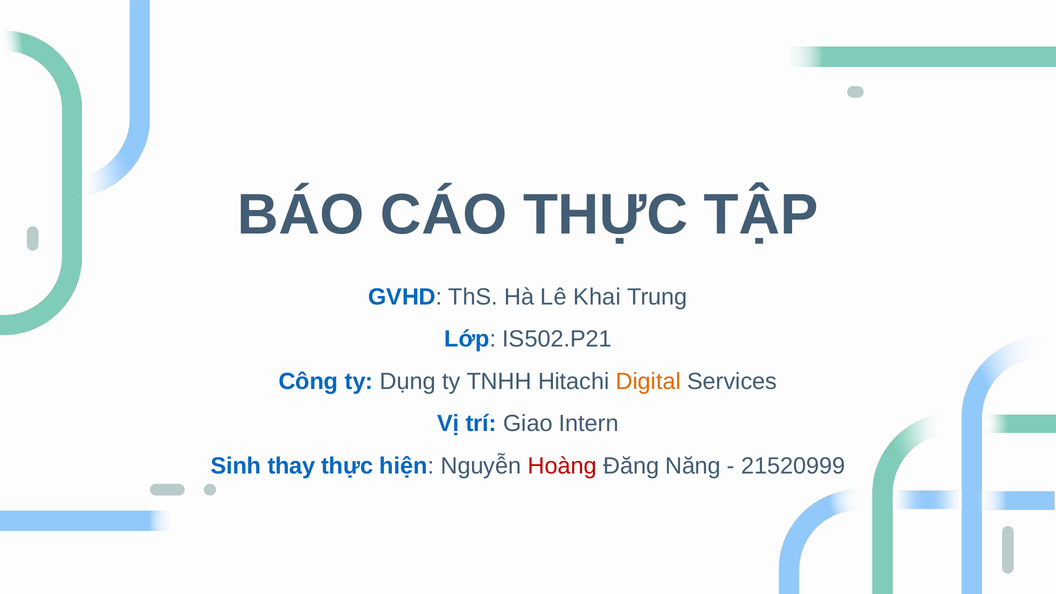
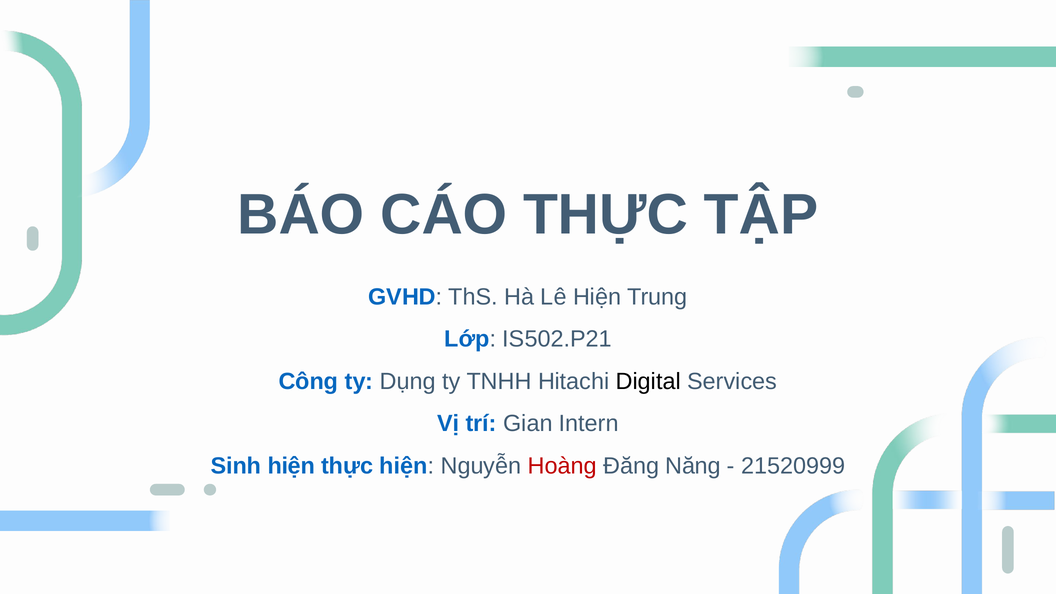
Lê Khai: Khai -> Hiện
Digital colour: orange -> black
Giao: Giao -> Gian
Sinh thay: thay -> hiện
